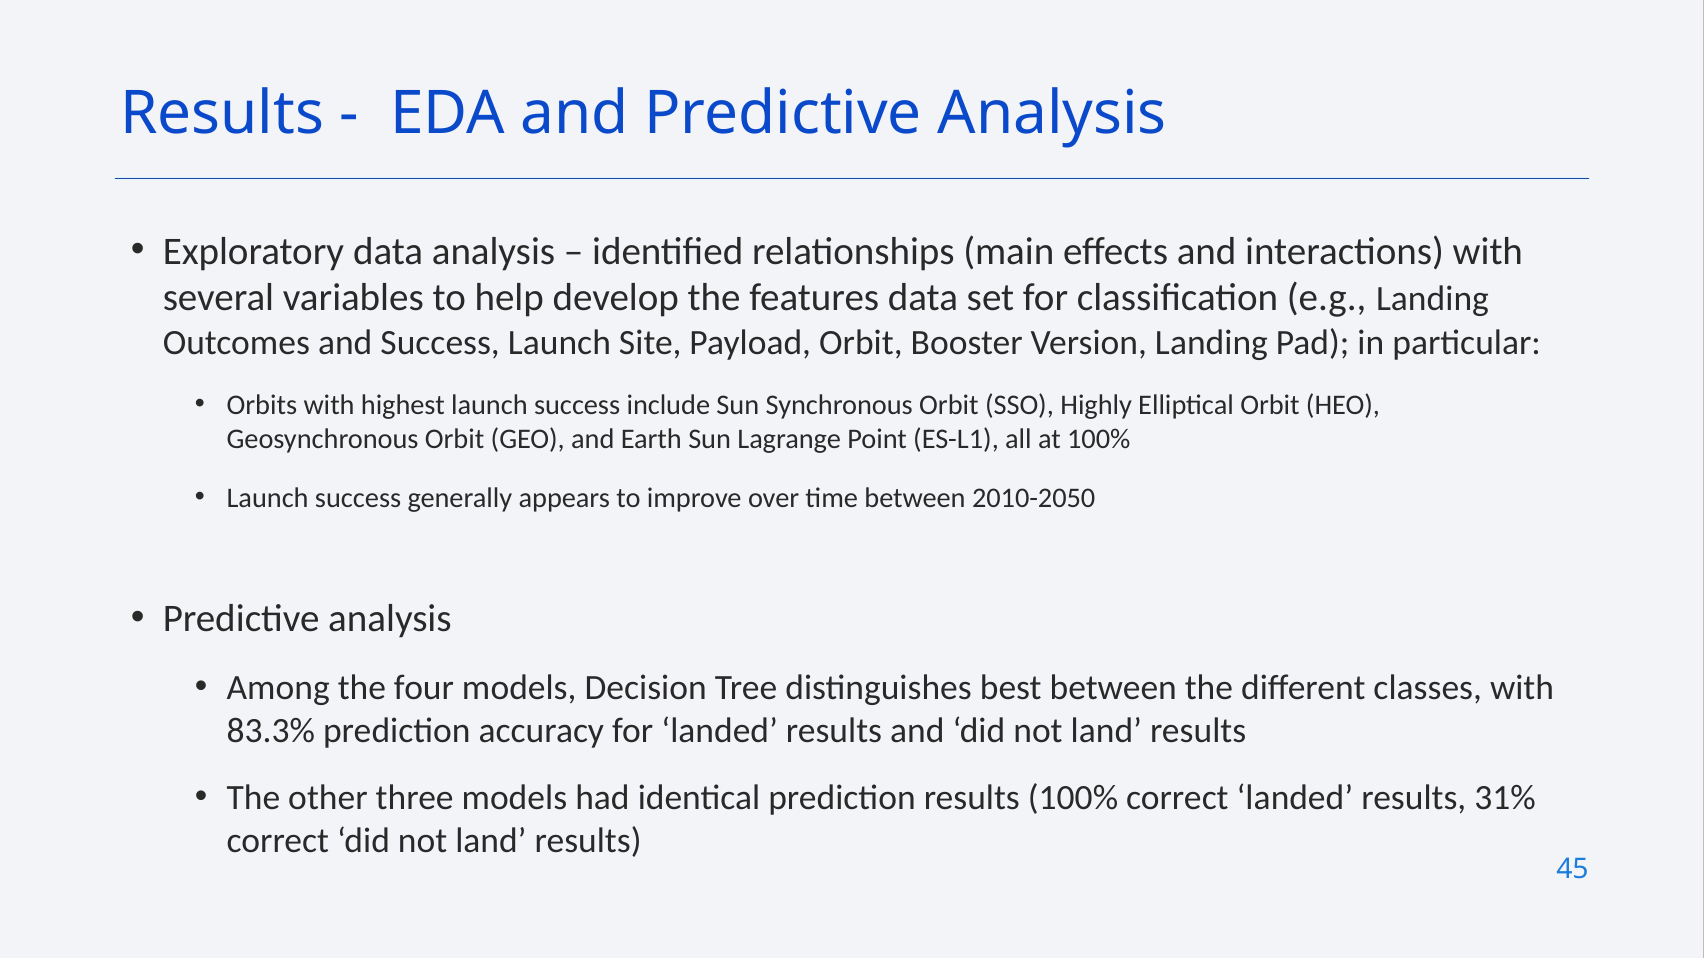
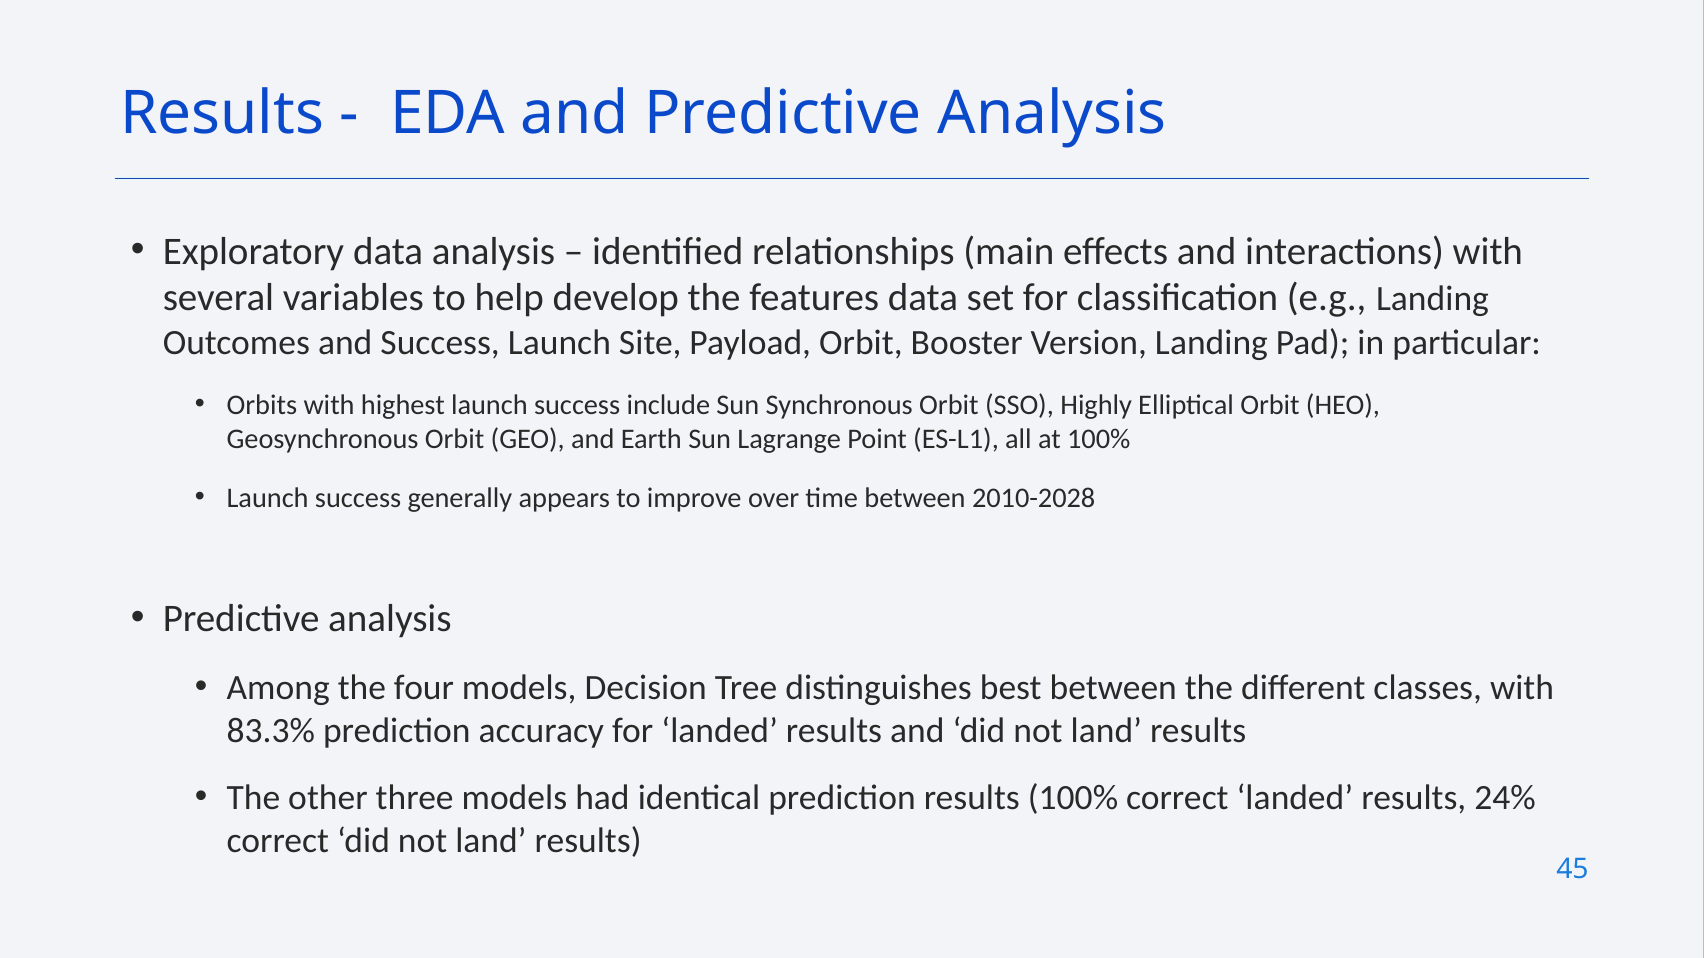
2010-2050: 2010-2050 -> 2010-2028
31%: 31% -> 24%
